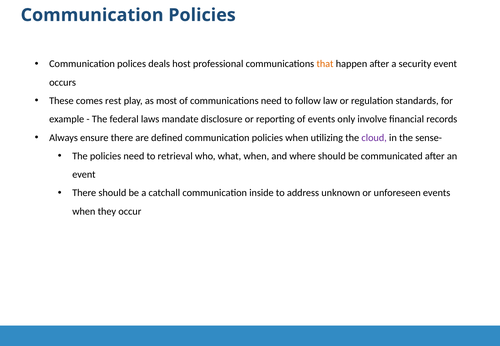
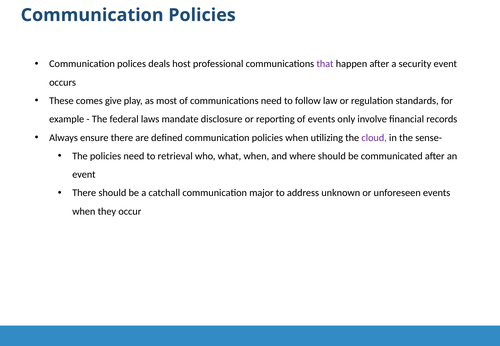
that colour: orange -> purple
rest: rest -> give
inside: inside -> major
